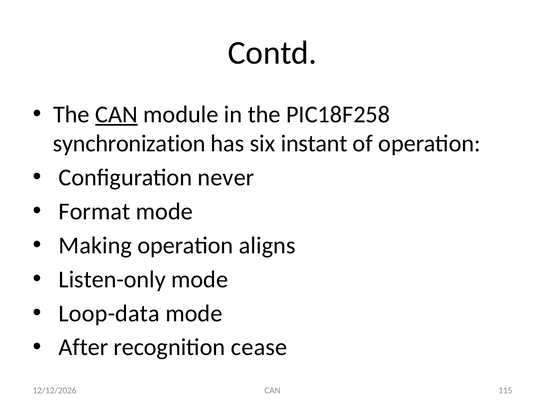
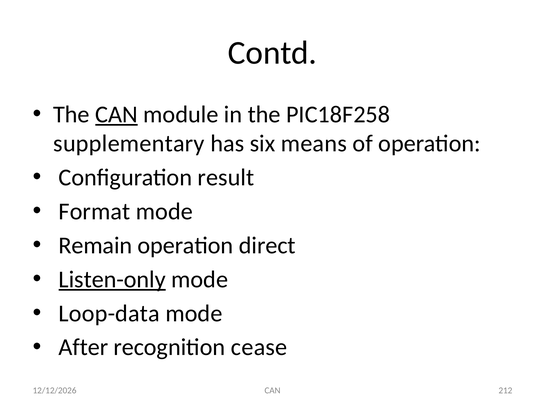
synchronization: synchronization -> supplementary
instant: instant -> means
never: never -> result
Making: Making -> Remain
aligns: aligns -> direct
Listen-only underline: none -> present
115: 115 -> 212
